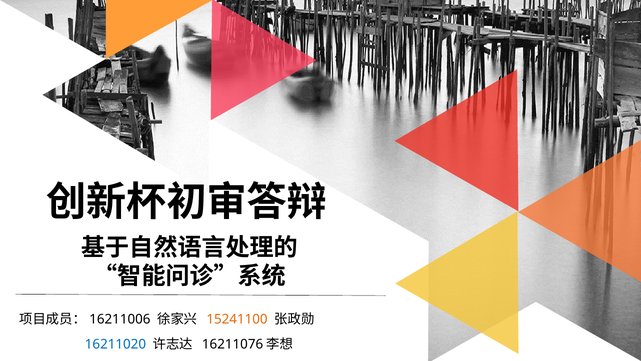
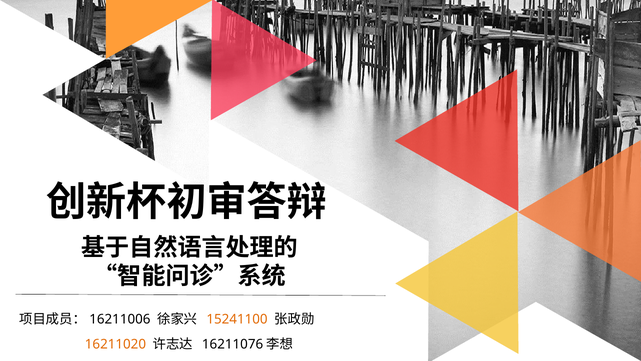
16211020 colour: blue -> orange
